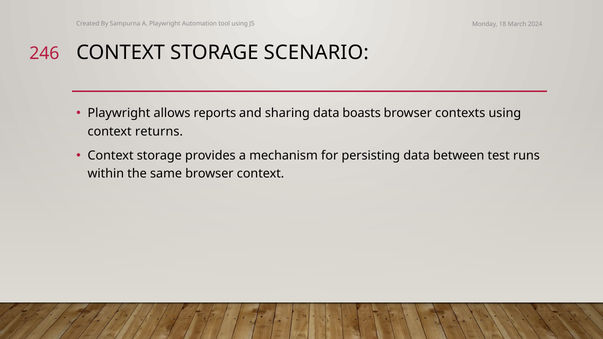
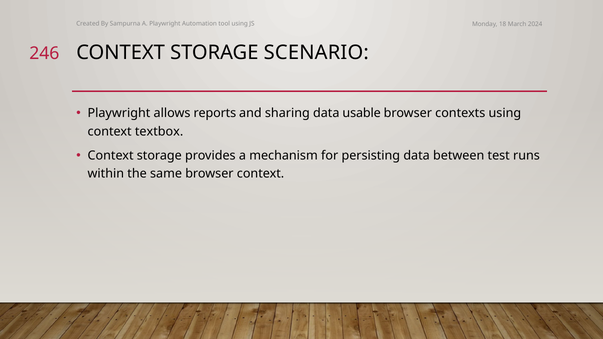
boasts: boasts -> usable
returns: returns -> textbox
